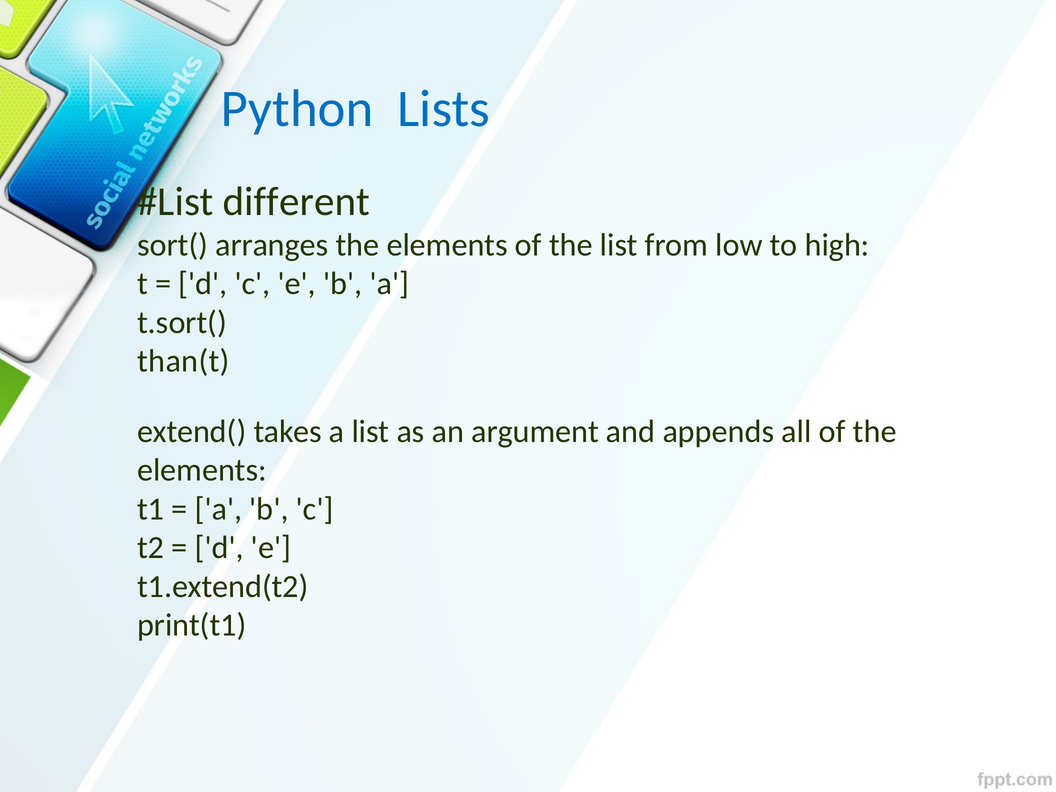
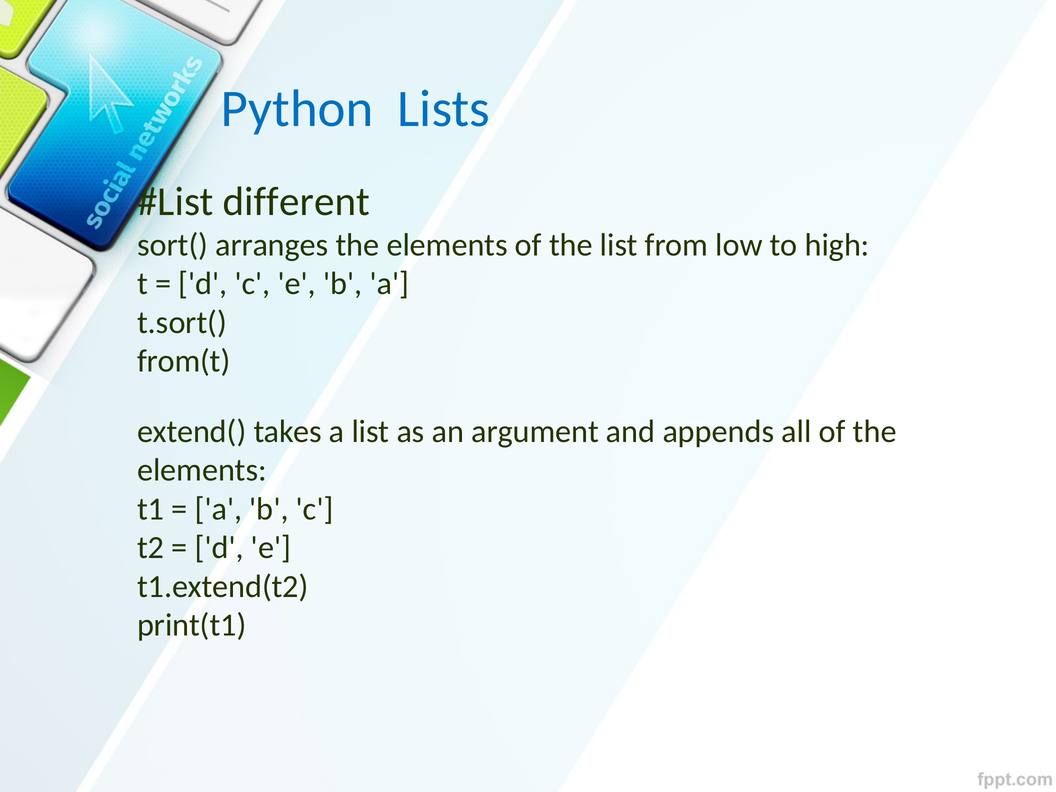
than(t: than(t -> from(t
